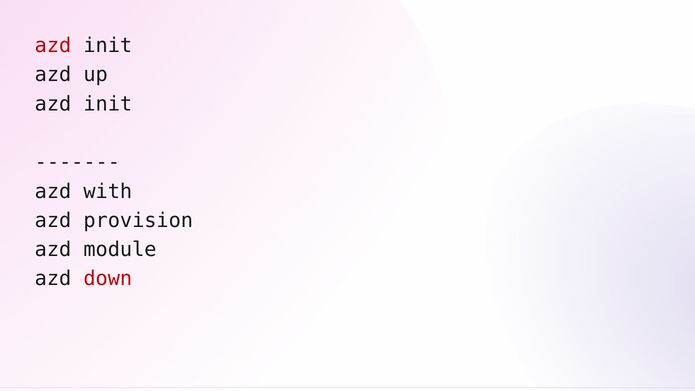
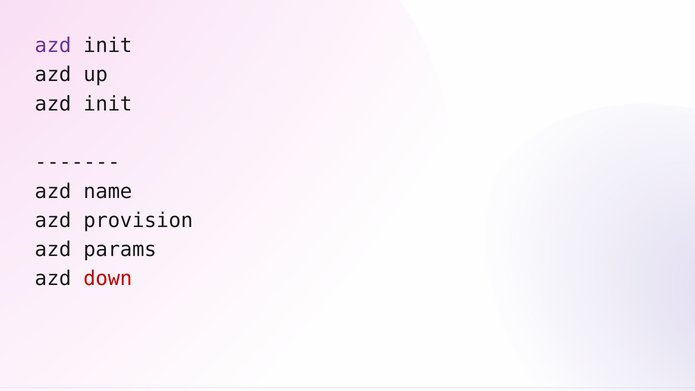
azd at (53, 46) colour: red -> purple
with: with -> name
module: module -> params
